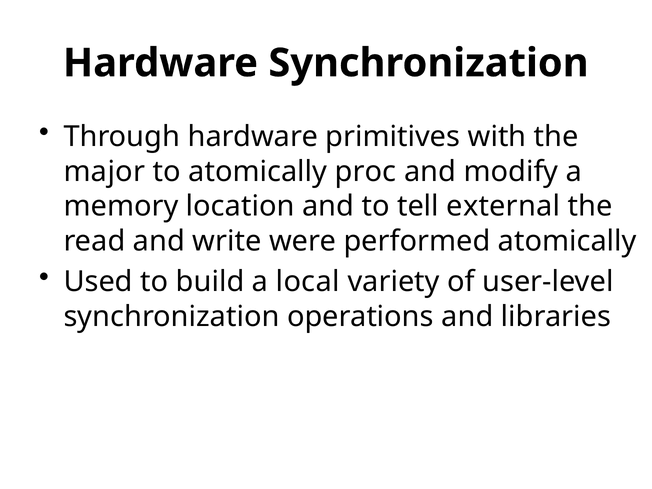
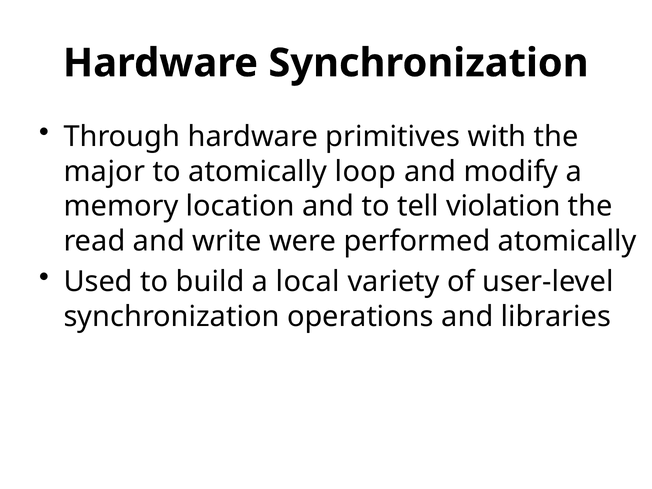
proc: proc -> loop
external: external -> violation
